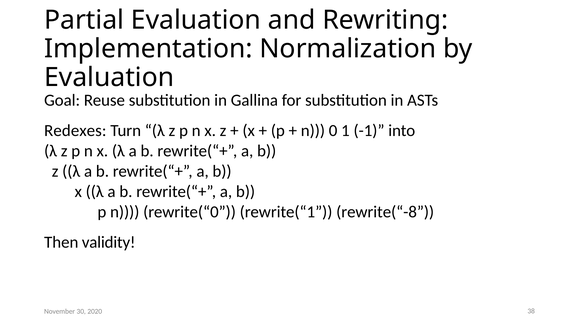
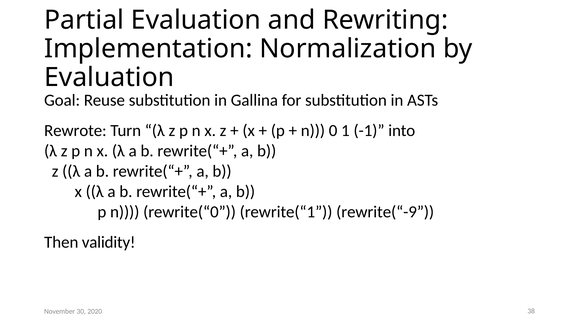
Redexes: Redexes -> Rewrote
rewrite(“-8: rewrite(“-8 -> rewrite(“-9
